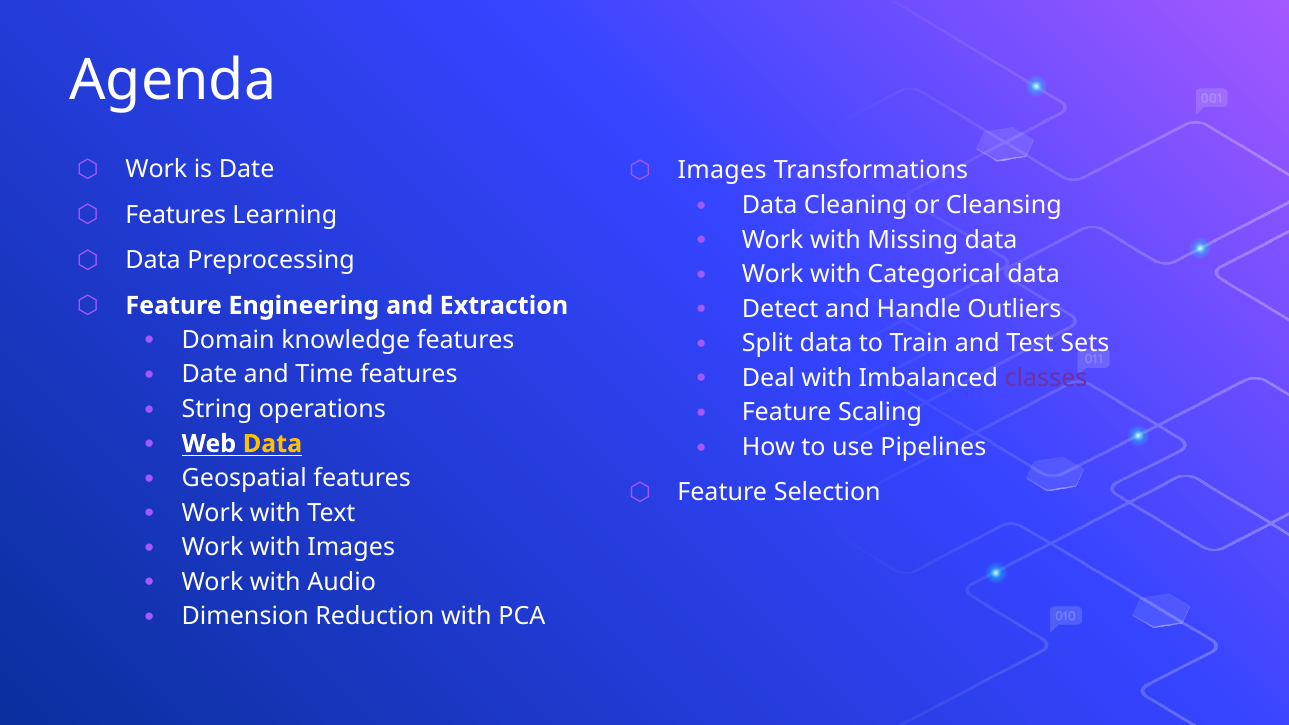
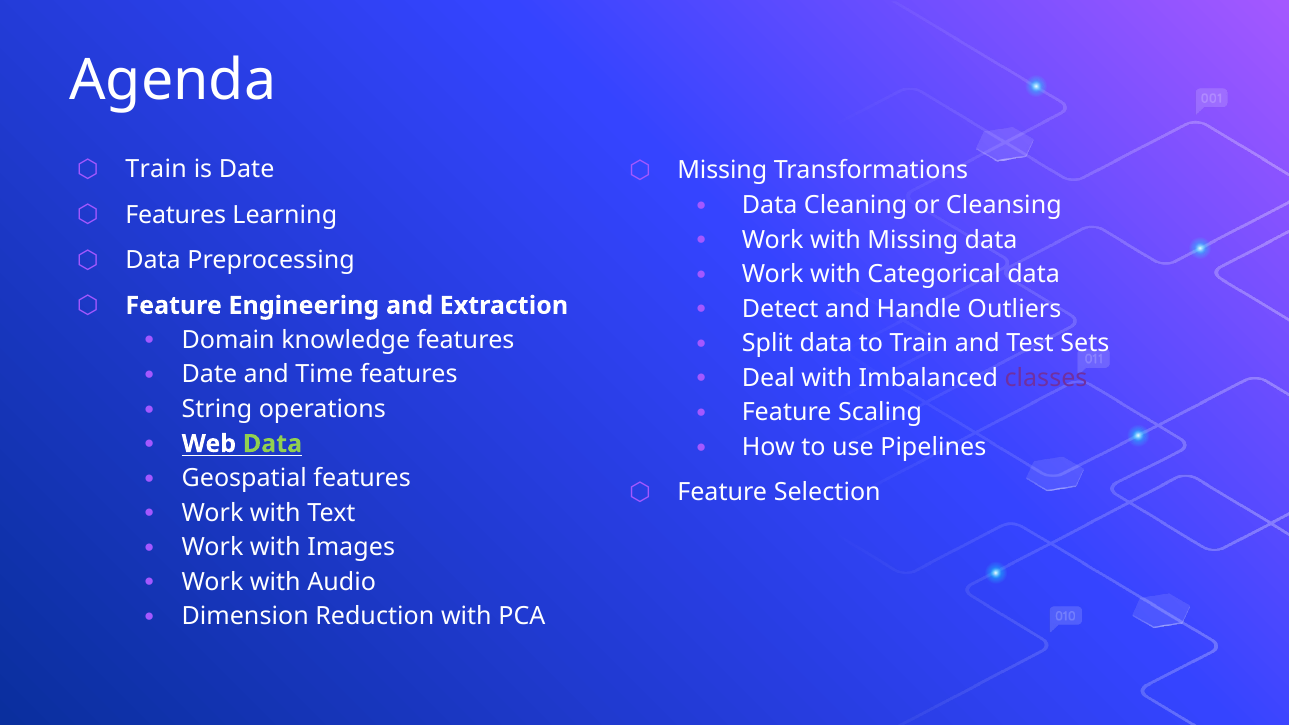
Work at (156, 170): Work -> Train
Images at (722, 171): Images -> Missing
Data at (272, 444) colour: yellow -> light green
